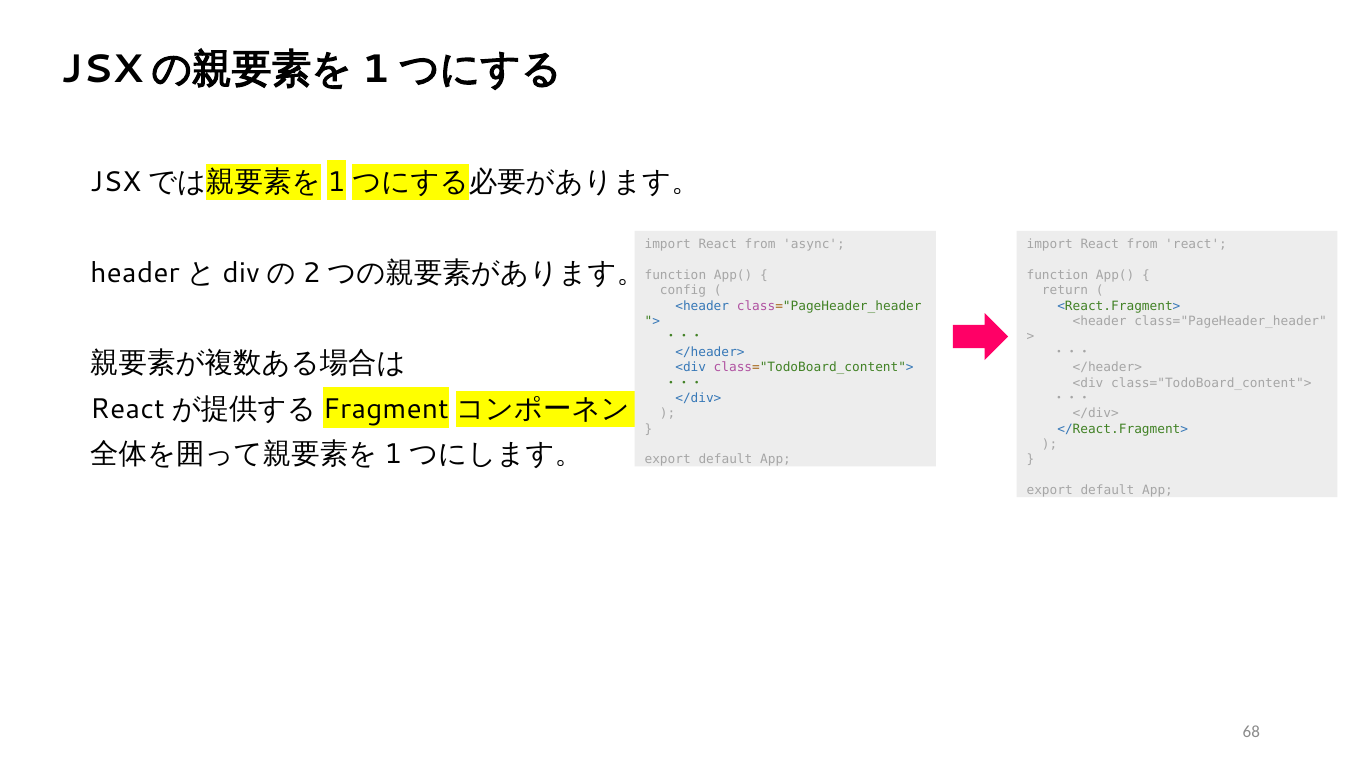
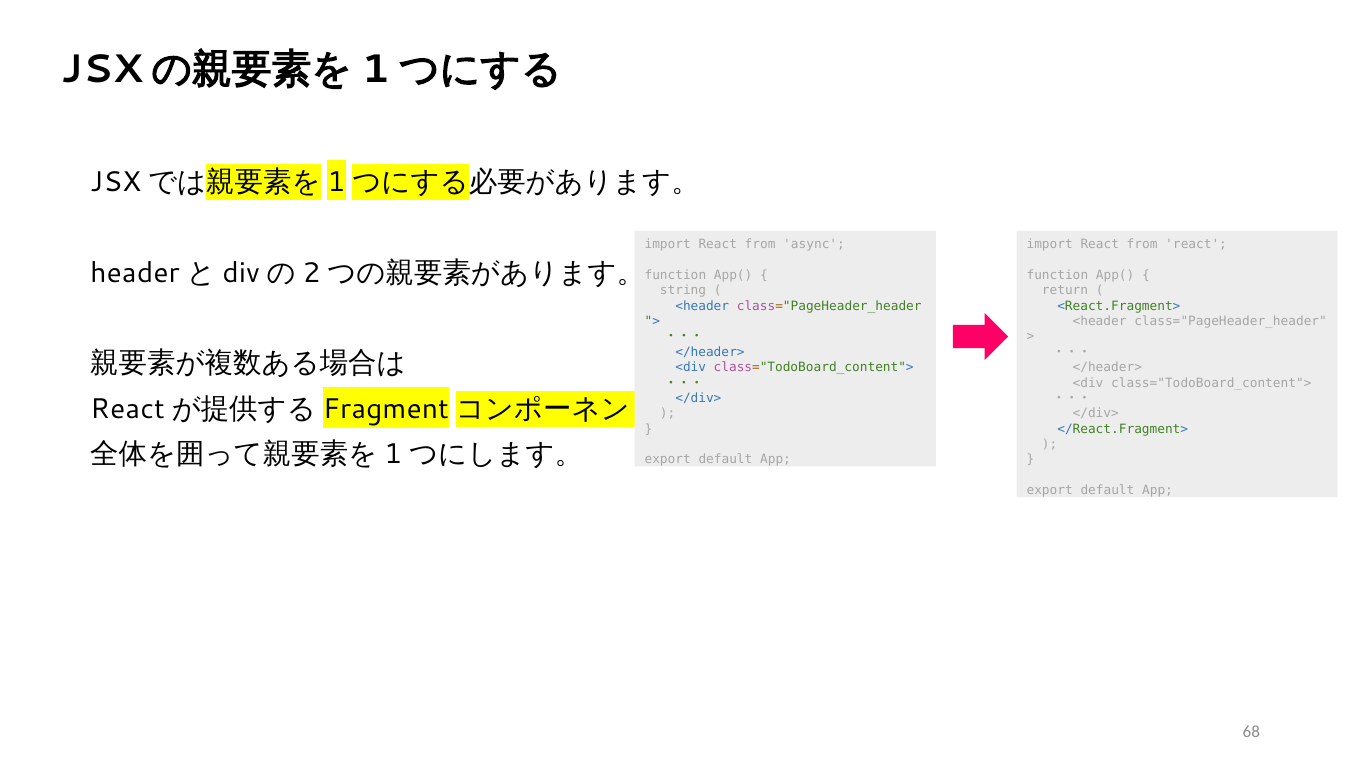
config: config -> string
